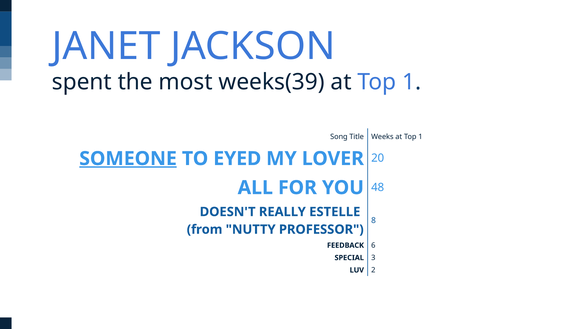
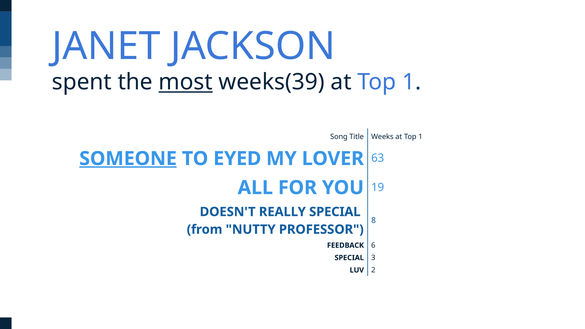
most underline: none -> present
20: 20 -> 63
48: 48 -> 19
REALLY ESTELLE: ESTELLE -> SPECIAL
